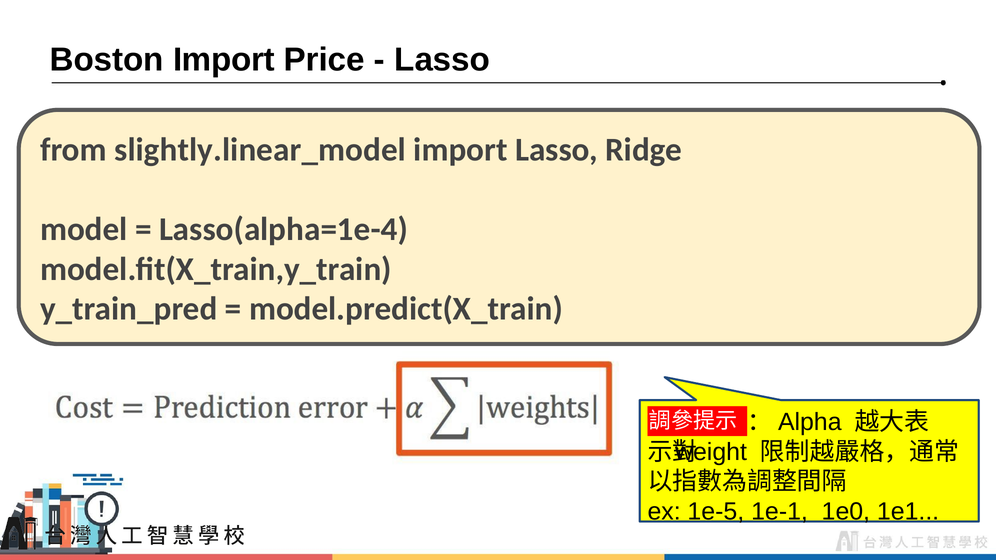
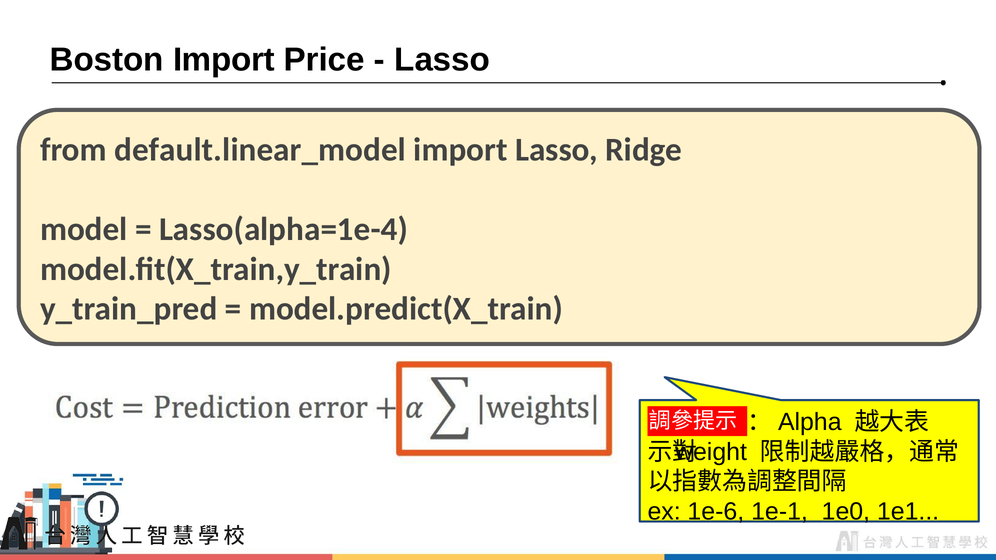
slightly.linear_model: slightly.linear_model -> default.linear_model
1e-5: 1e-5 -> 1e-6
